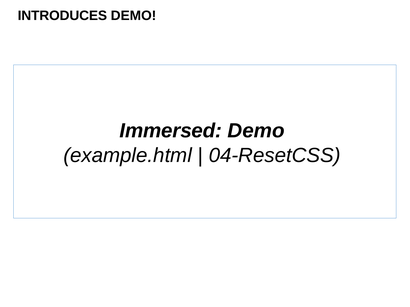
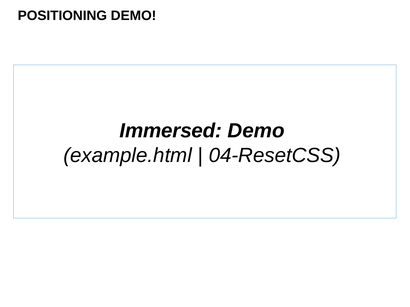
INTRODUCES: INTRODUCES -> POSITIONING
